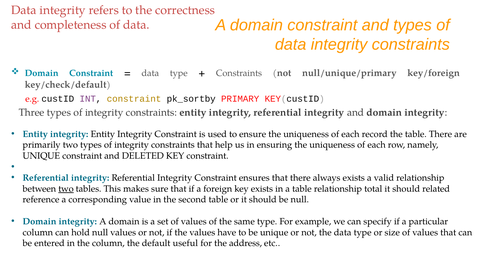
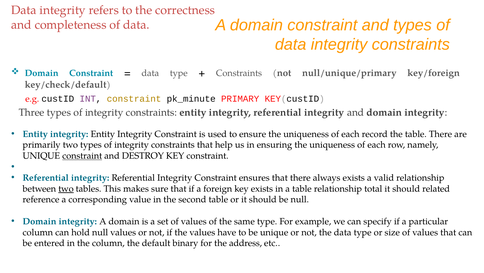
pk_sortby: pk_sortby -> pk_minute
constraint at (82, 155) underline: none -> present
DELETED: DELETED -> DESTROY
useful: useful -> binary
